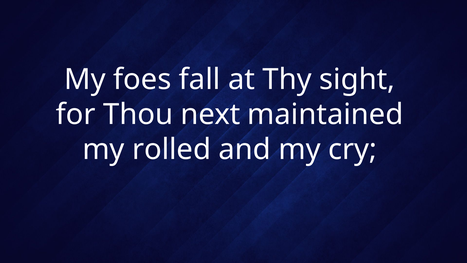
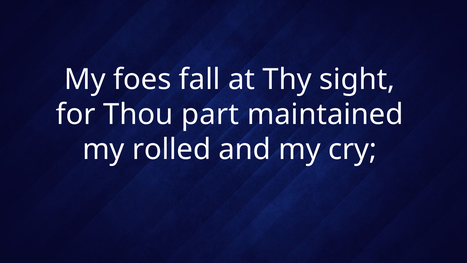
next: next -> part
